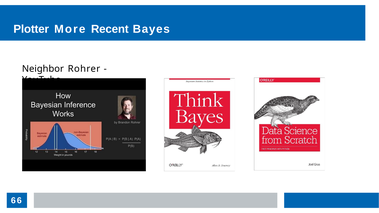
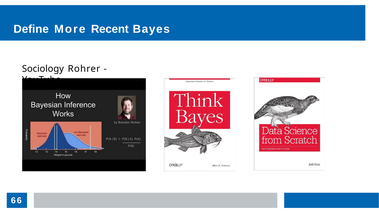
Plotter: Plotter -> Define
Neighbor: Neighbor -> Sociology
